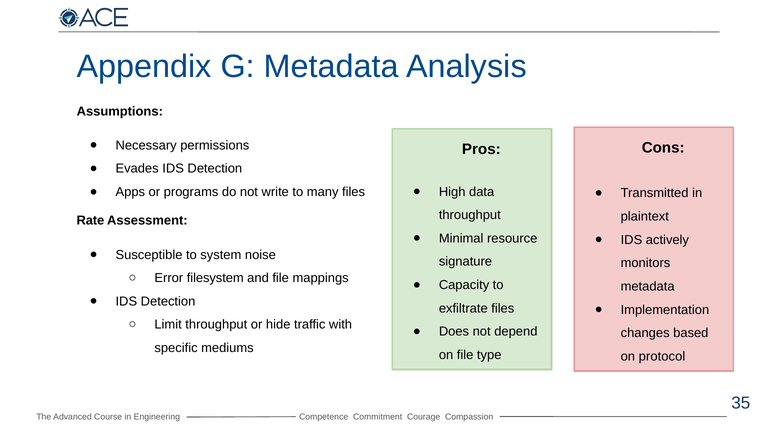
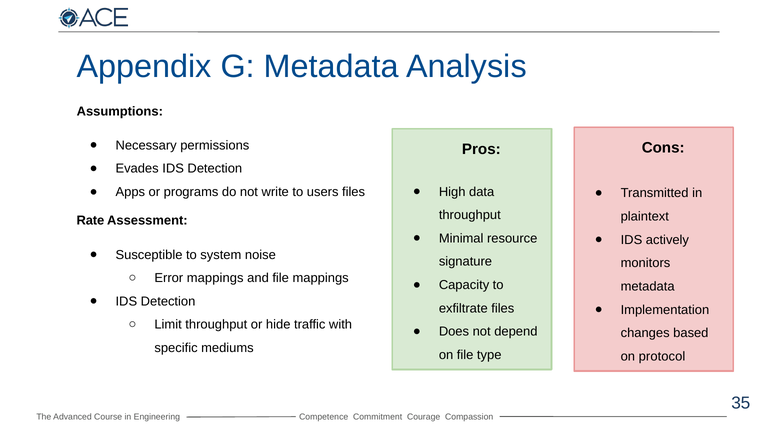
many: many -> users
Error filesystem: filesystem -> mappings
